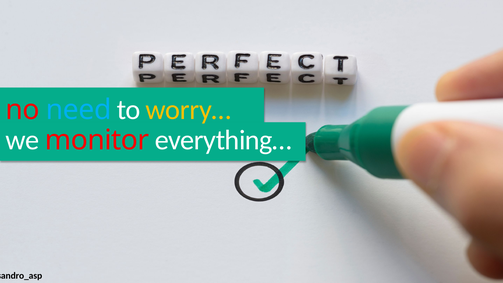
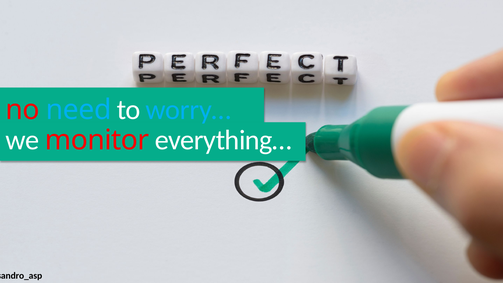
worry… colour: yellow -> light blue
